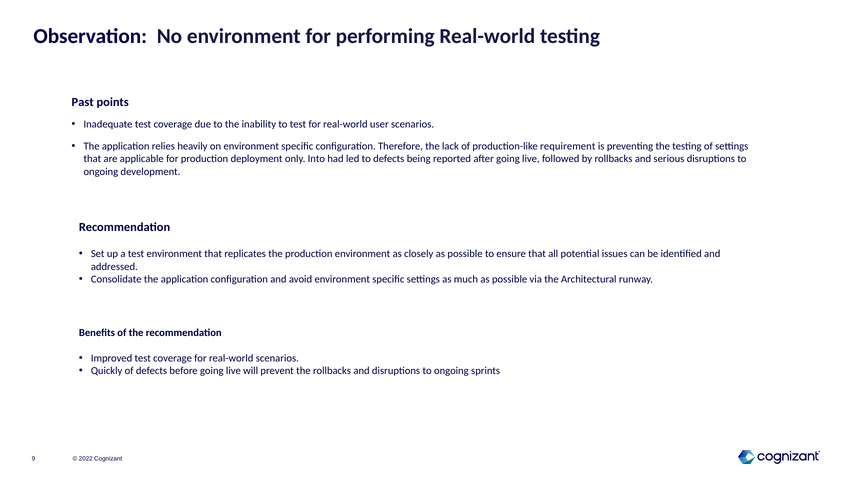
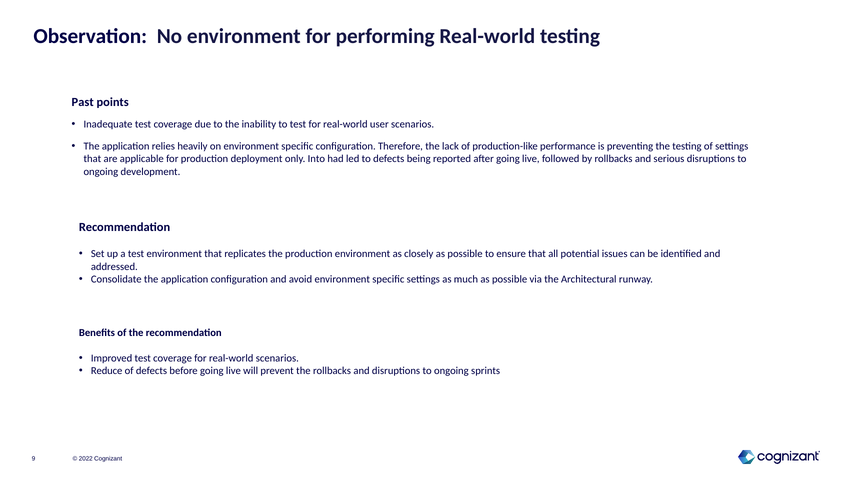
requirement: requirement -> performance
Quickly: Quickly -> Reduce
